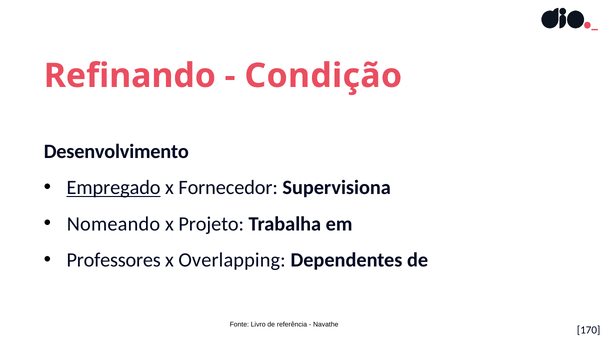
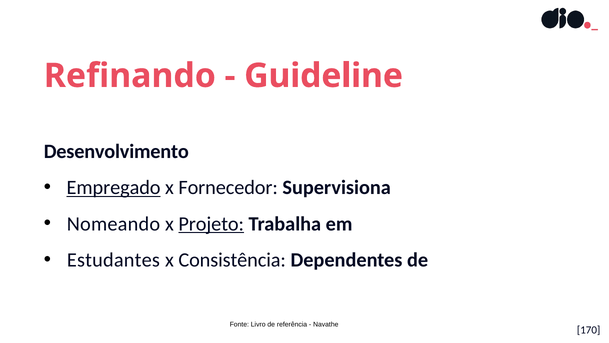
Condição: Condição -> Guideline
Projeto underline: none -> present
Professores: Professores -> Estudantes
Overlapping: Overlapping -> Consistência
